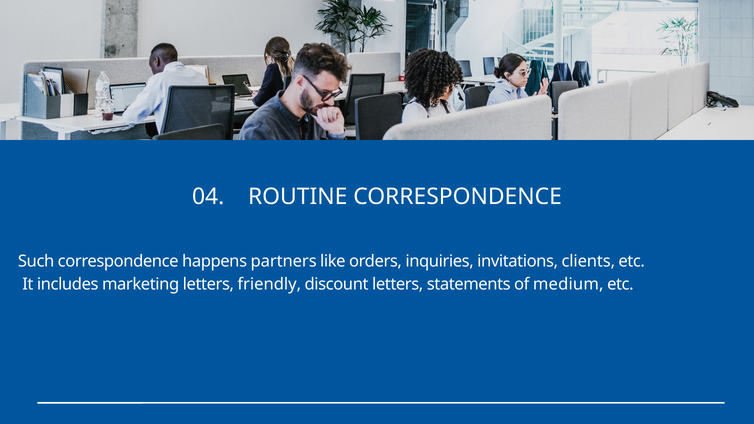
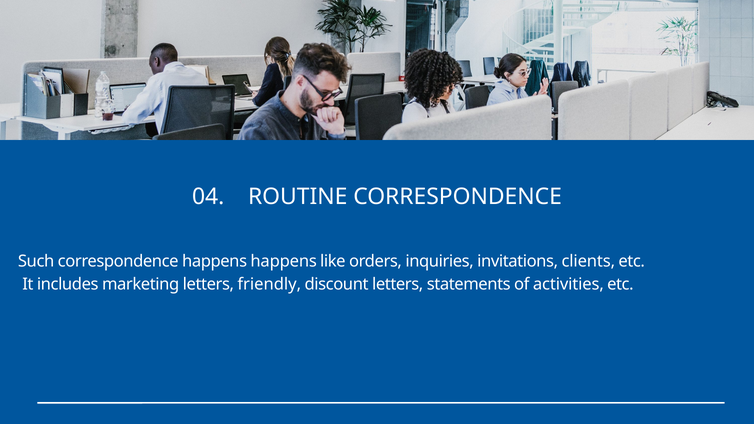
happens partners: partners -> happens
medium: medium -> activities
